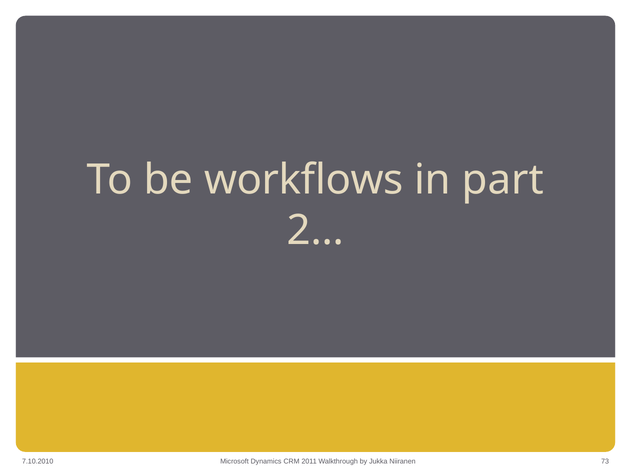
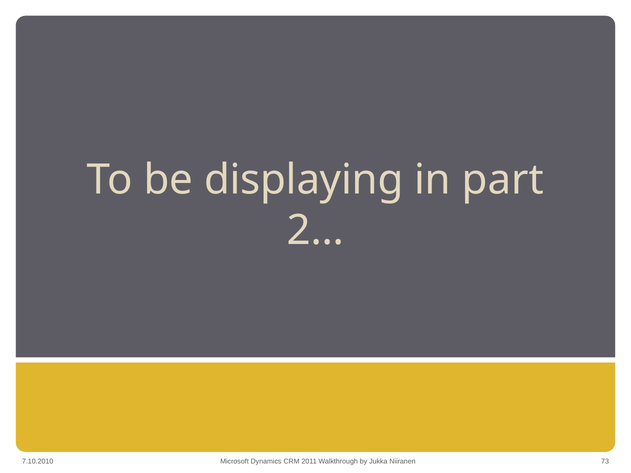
workflows: workflows -> displaying
